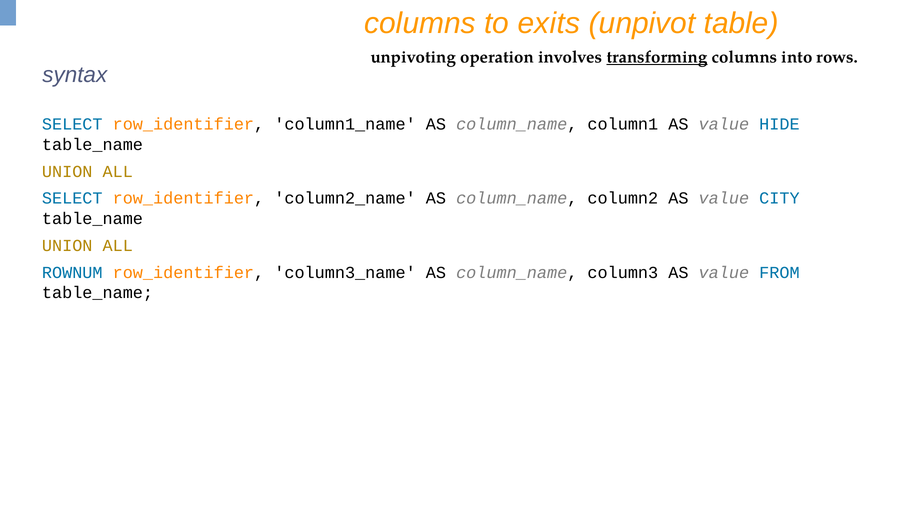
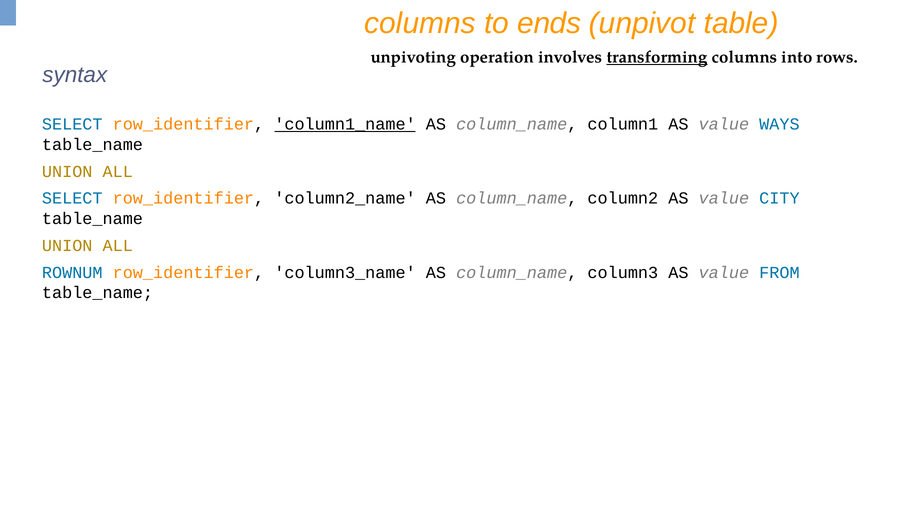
exits: exits -> ends
column1_name underline: none -> present
HIDE: HIDE -> WAYS
